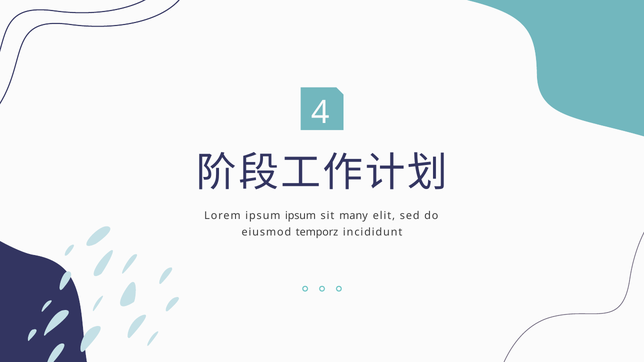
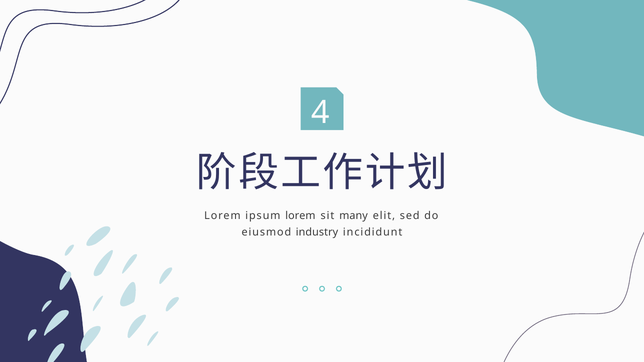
ipsum ipsum: ipsum -> lorem
temporz: temporz -> industry
